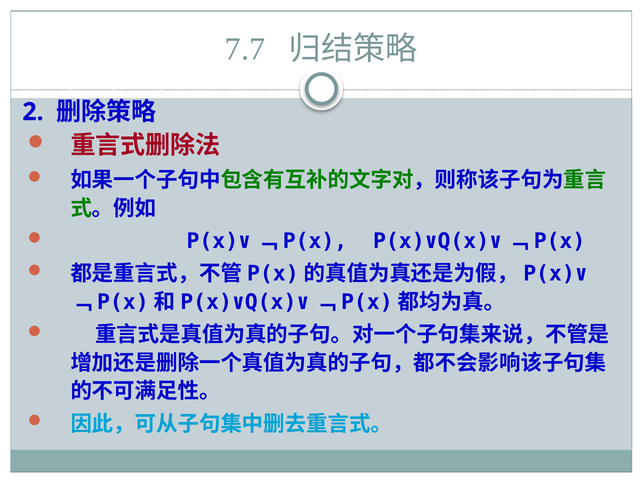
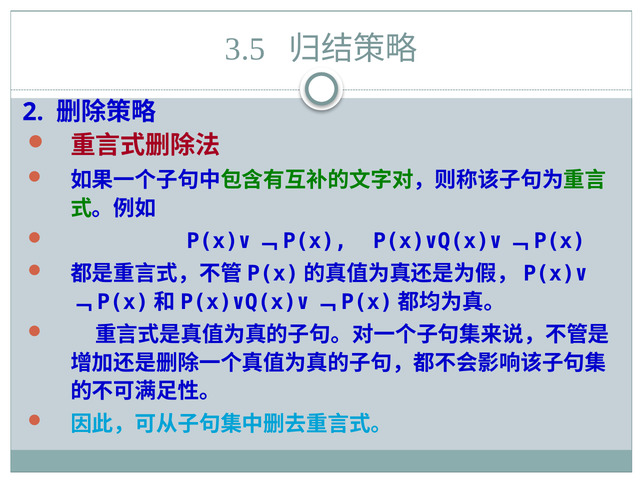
7.7: 7.7 -> 3.5
